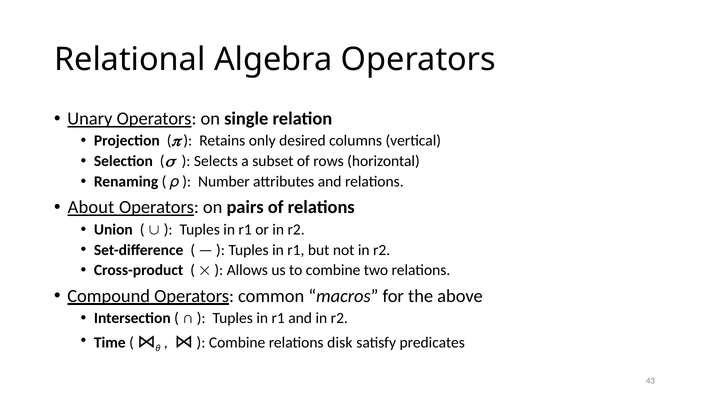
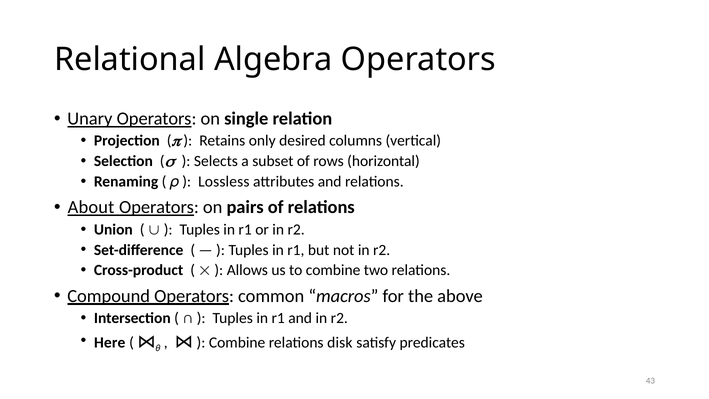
Number: Number -> Lossless
Time: Time -> Here
